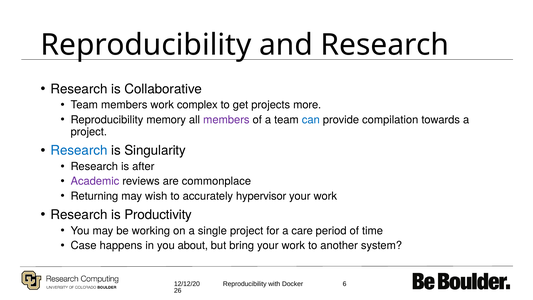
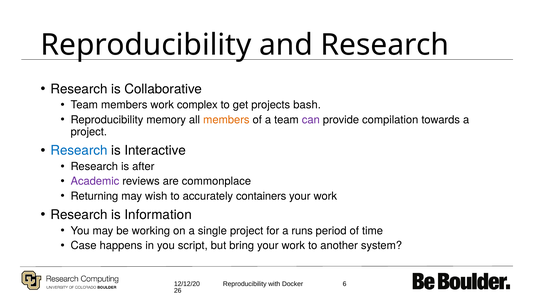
more: more -> bash
members at (226, 120) colour: purple -> orange
can colour: blue -> purple
Singularity: Singularity -> Interactive
hypervisor: hypervisor -> containers
Productivity: Productivity -> Information
care: care -> runs
about: about -> script
